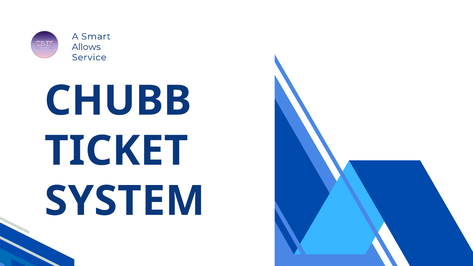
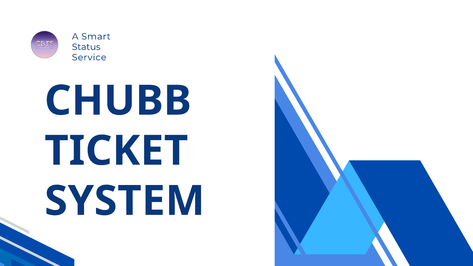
Allows: Allows -> Status
